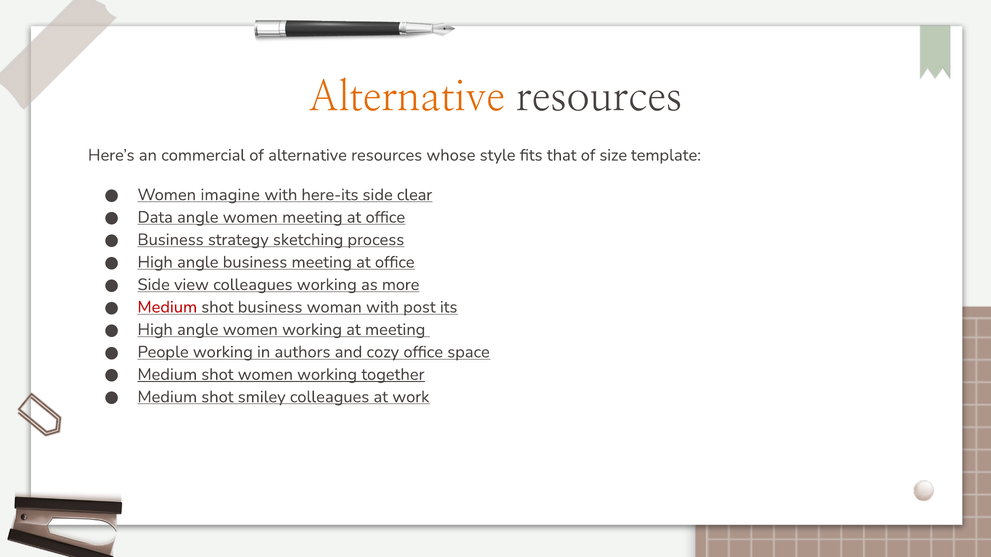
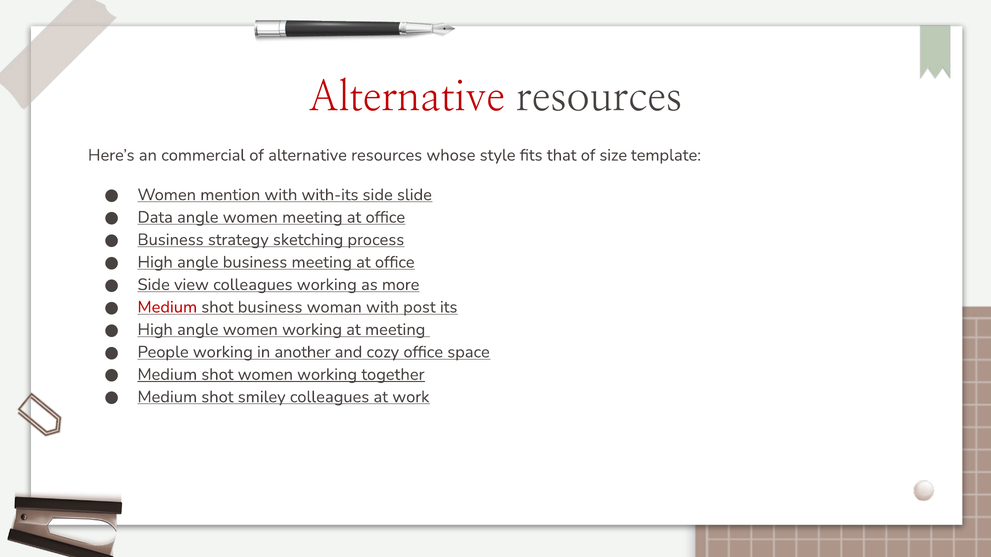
Alternative at (407, 97) colour: orange -> red
imagine: imagine -> mention
here-its: here-its -> with-its
clear: clear -> slide
authors: authors -> another
